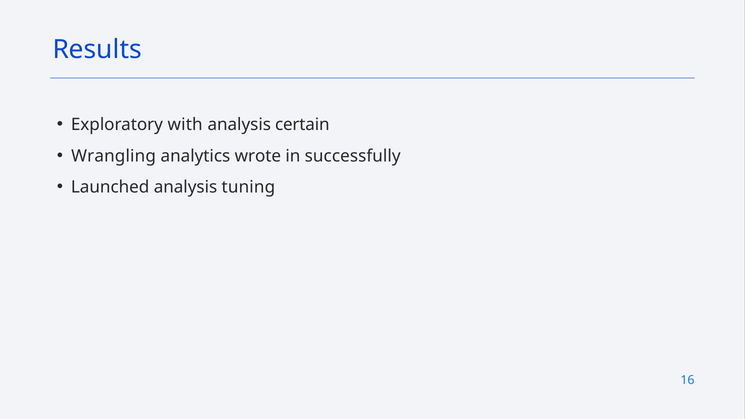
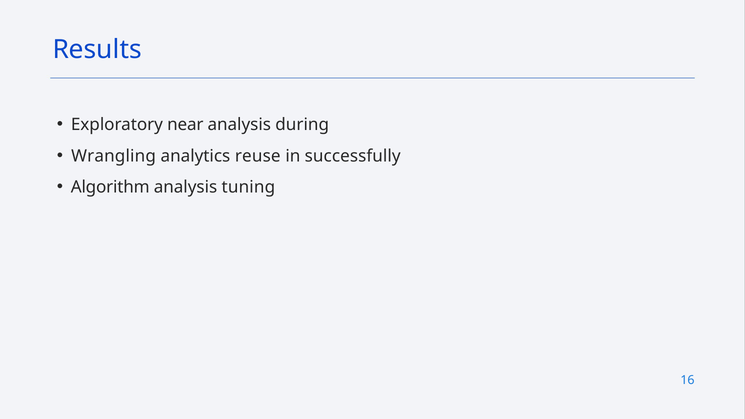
with: with -> near
certain: certain -> during
wrote: wrote -> reuse
Launched: Launched -> Algorithm
